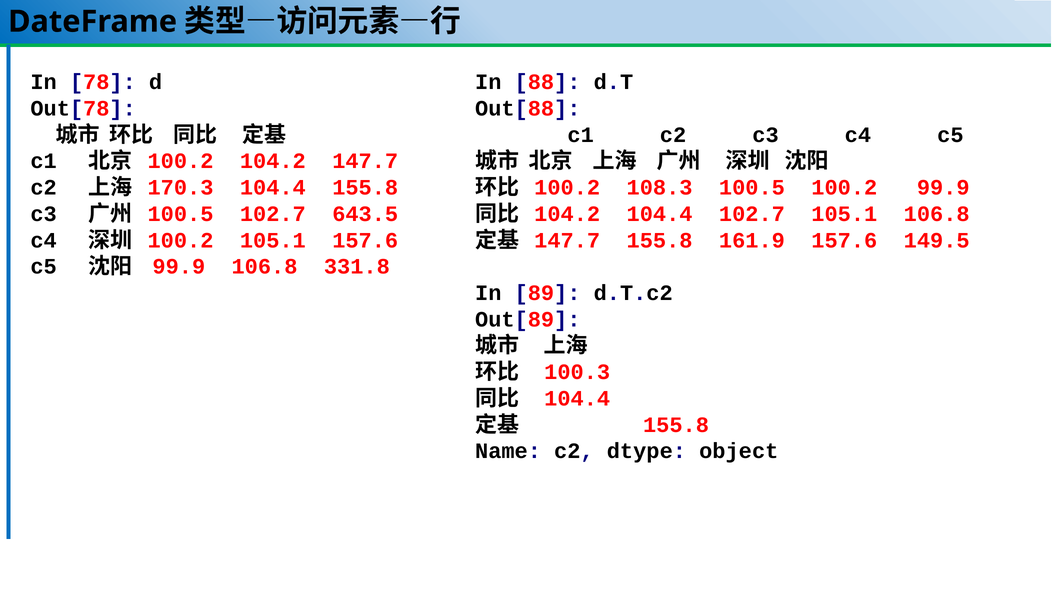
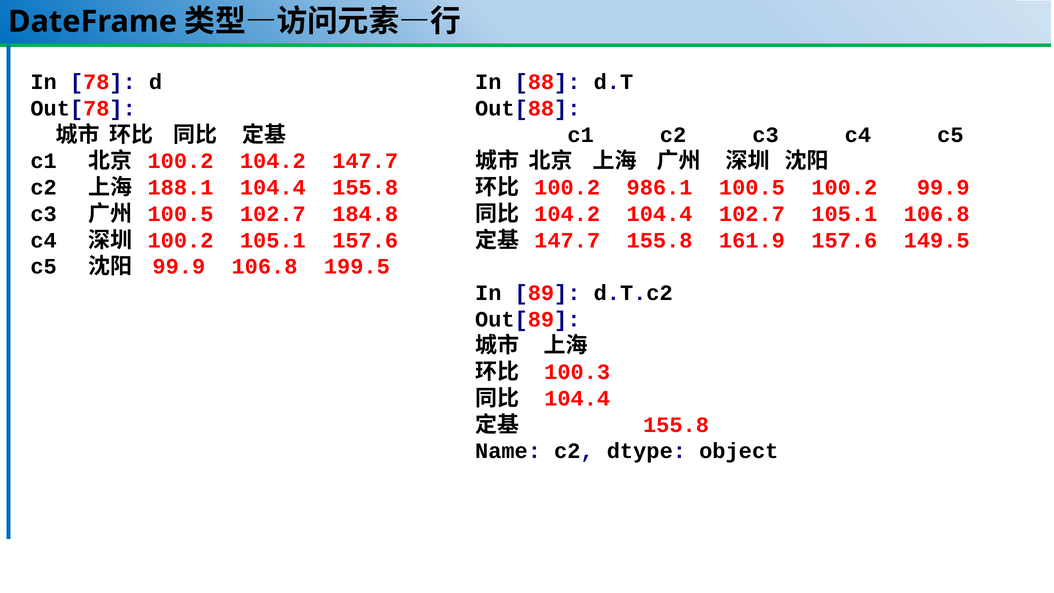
108.3: 108.3 -> 986.1
170.3: 170.3 -> 188.1
643.5: 643.5 -> 184.8
331.8: 331.8 -> 199.5
